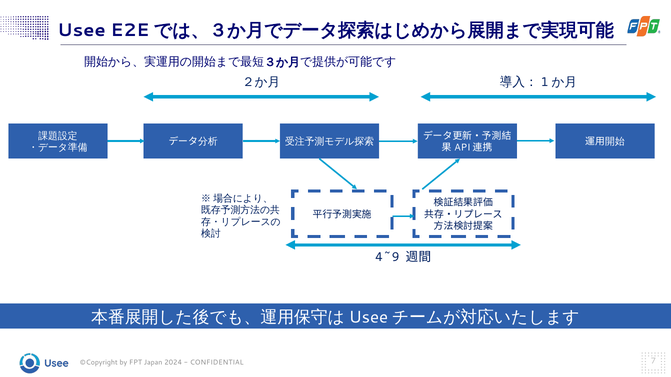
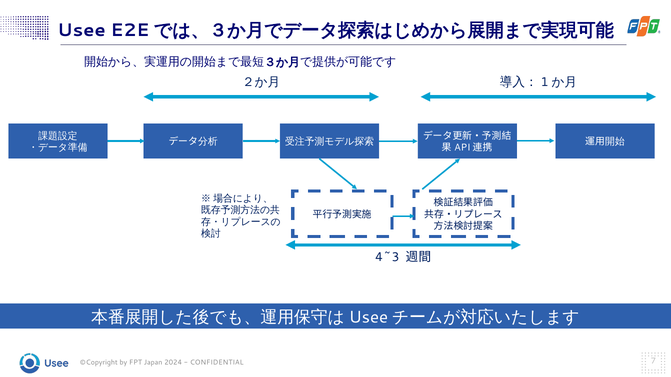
4~9: 4~9 -> 4~3
